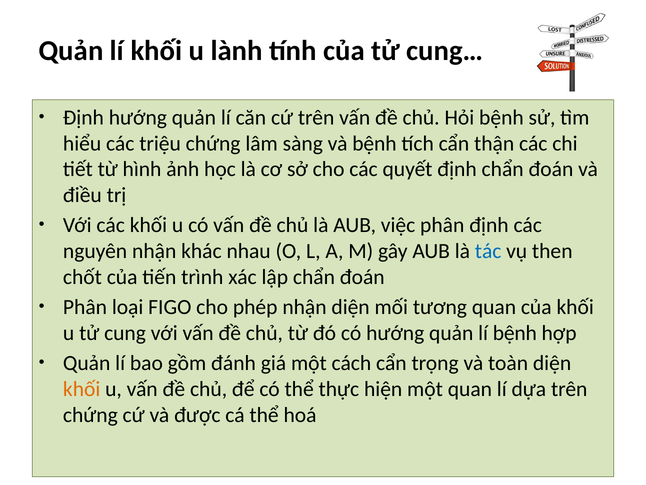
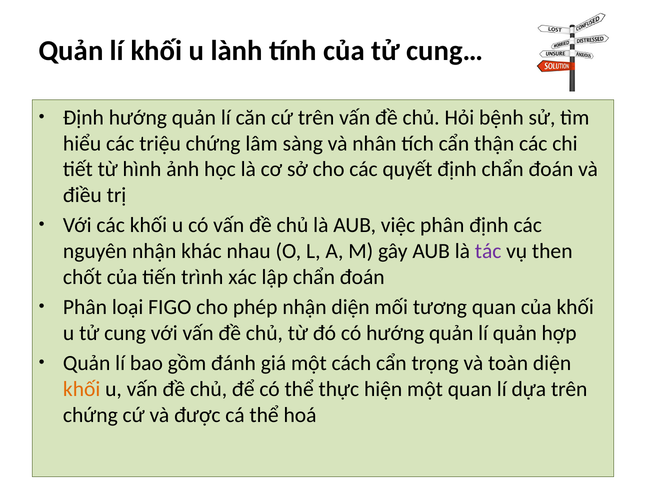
và bệnh: bệnh -> nhân
tác colour: blue -> purple
lí bệnh: bệnh -> quản
